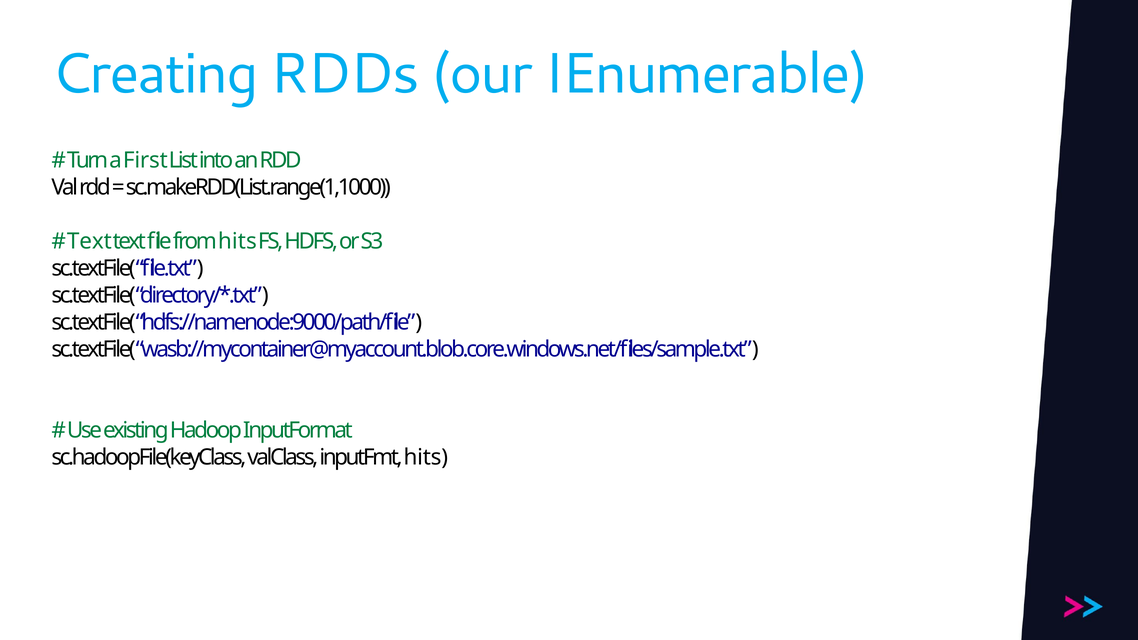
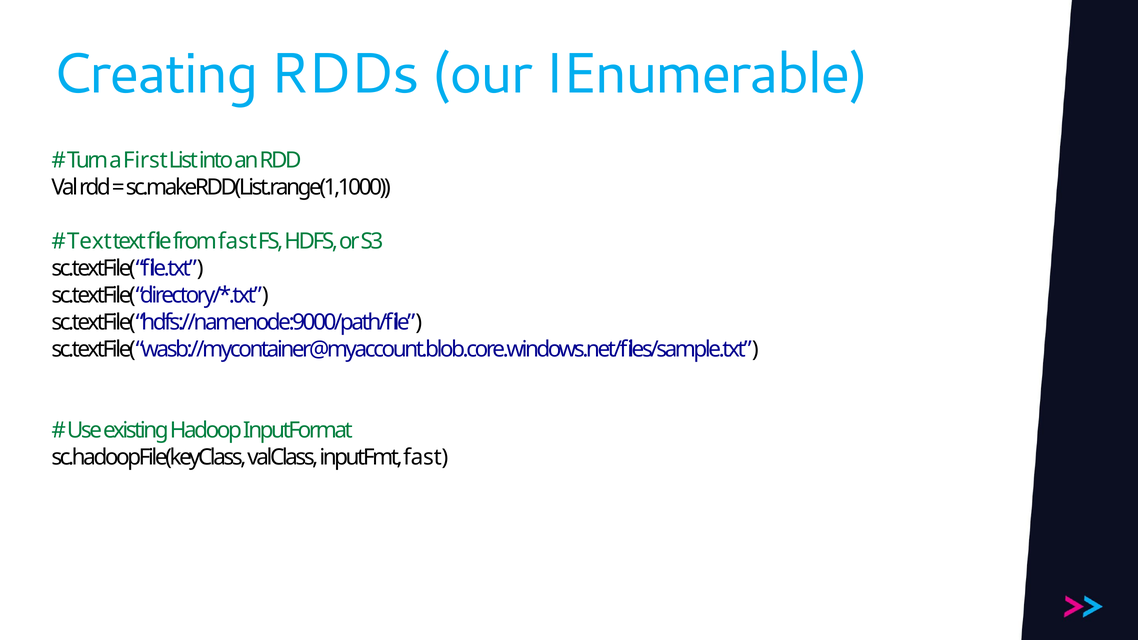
from hits: hits -> fast
inputFmt hits: hits -> fast
